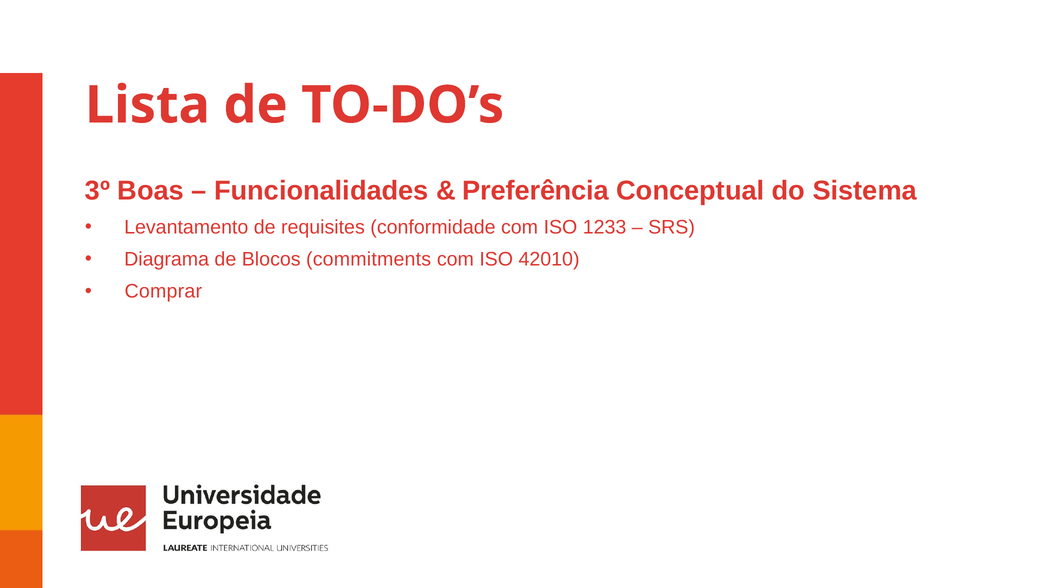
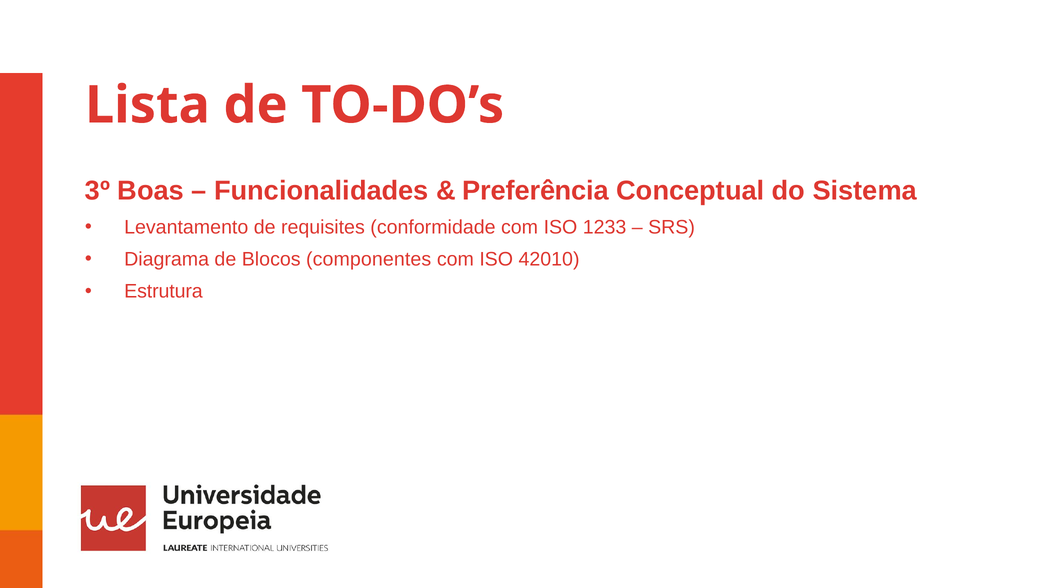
commitments: commitments -> componentes
Comprar: Comprar -> Estrutura
